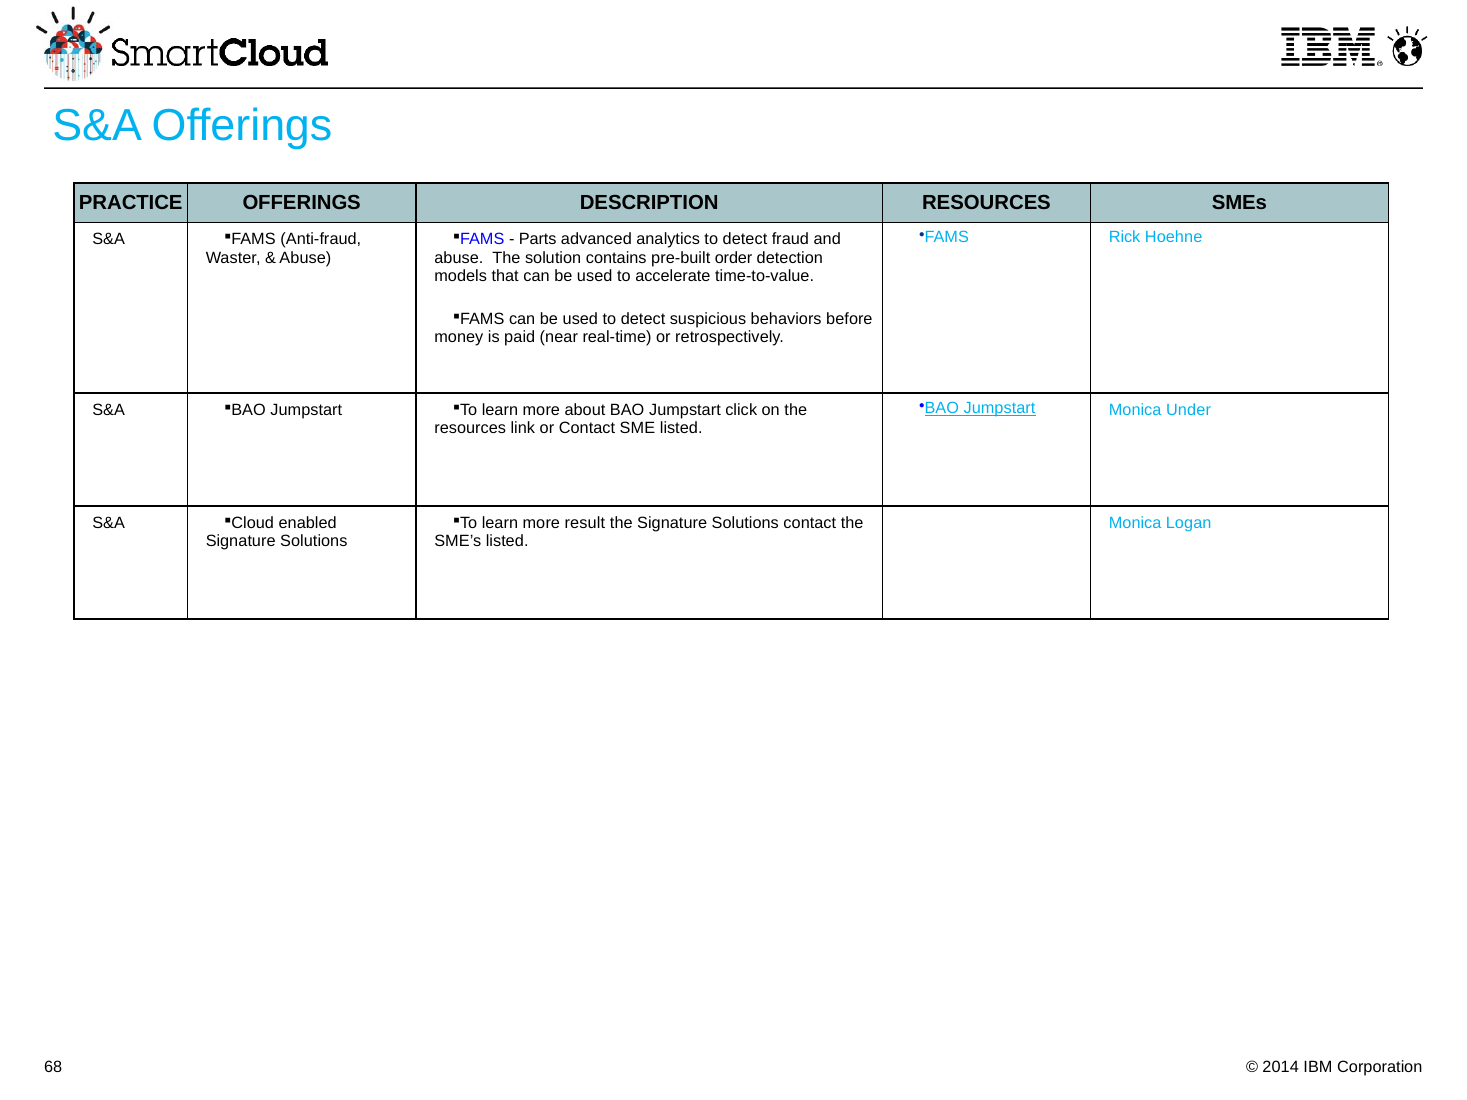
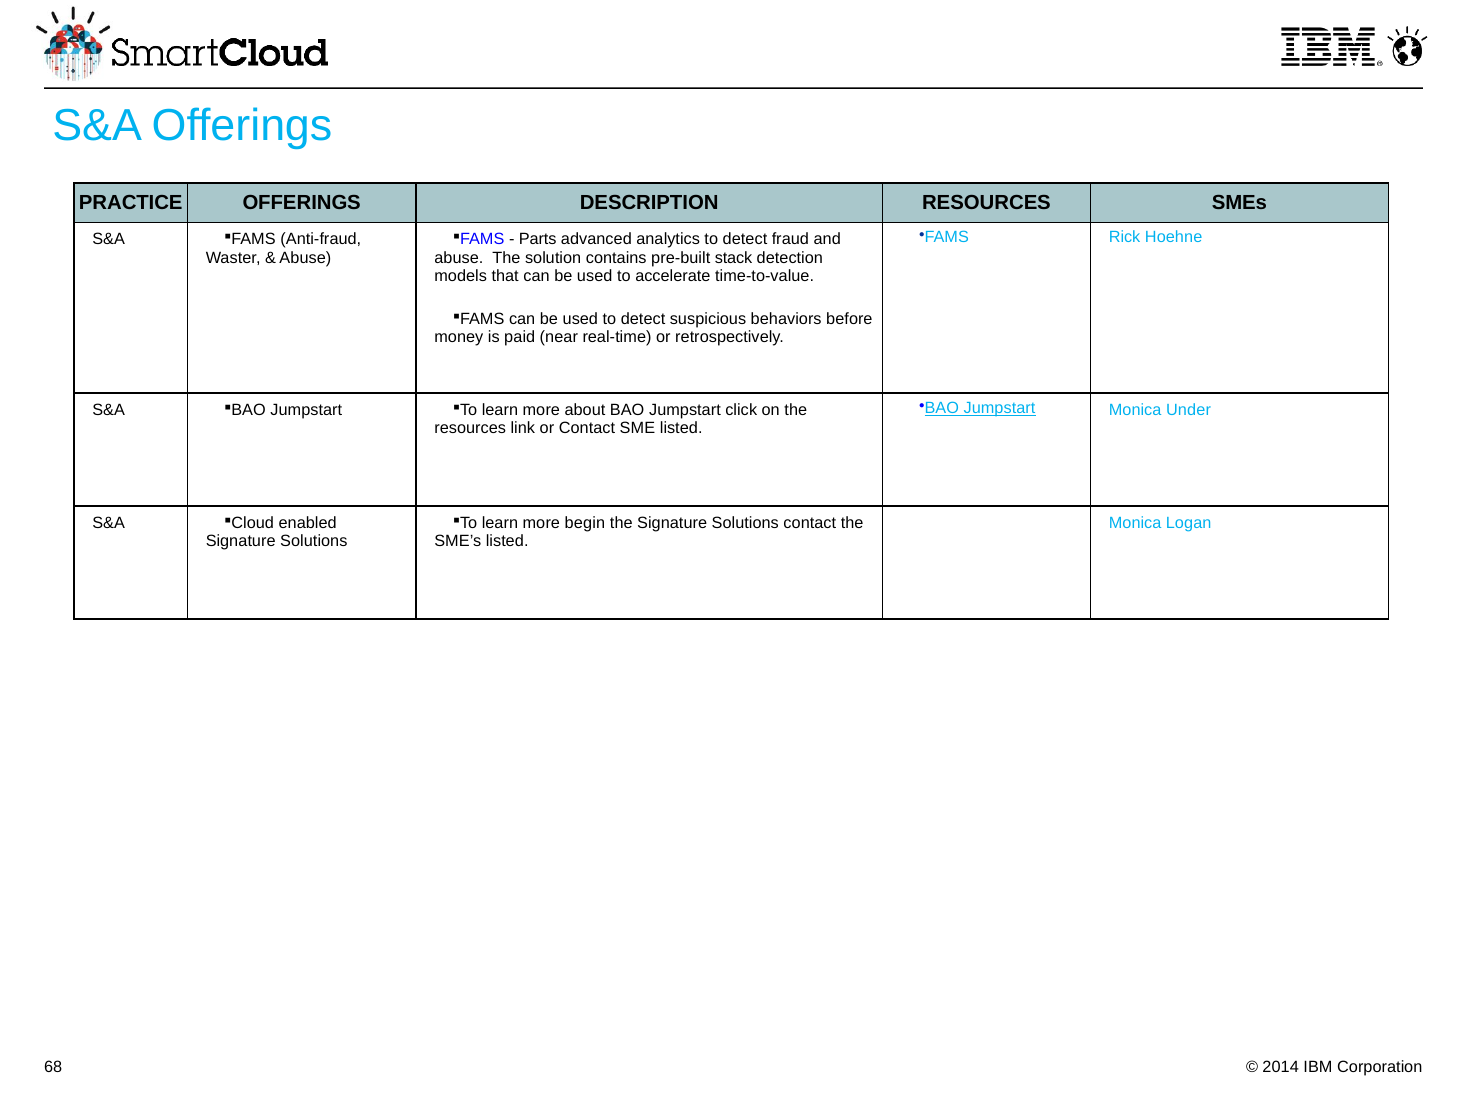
order: order -> stack
result: result -> begin
